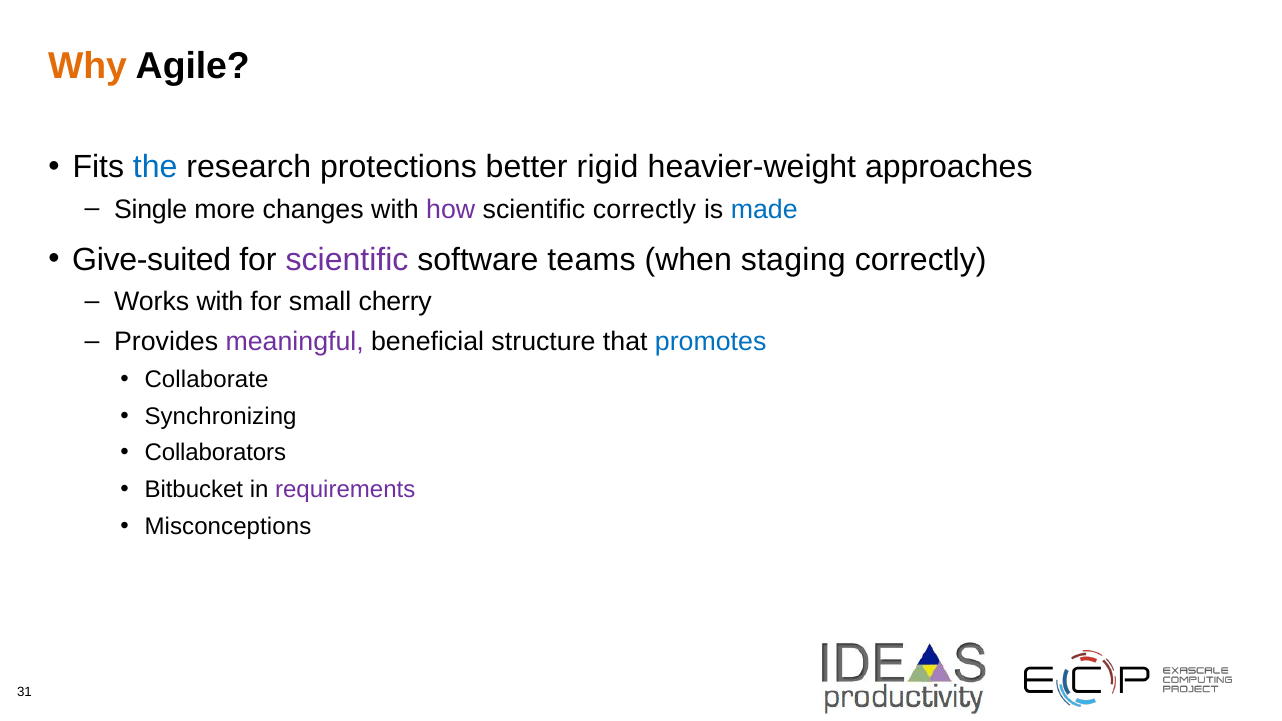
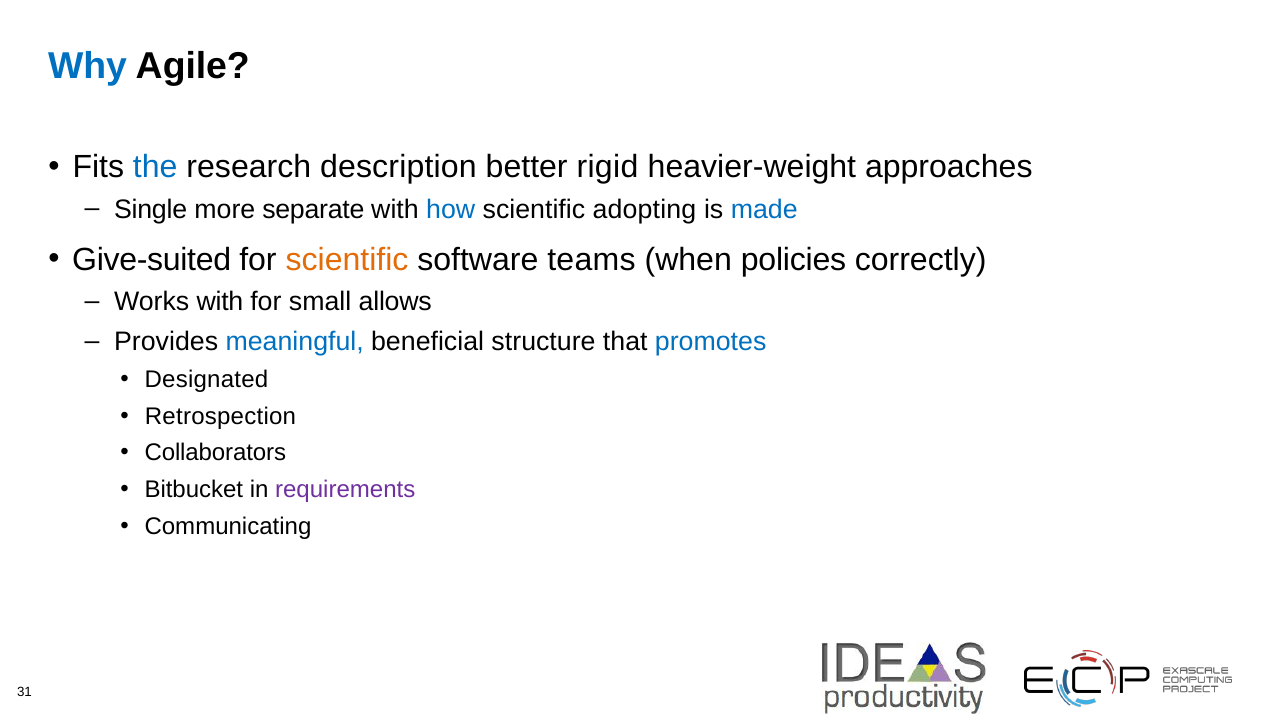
Why colour: orange -> blue
protections: protections -> description
changes: changes -> separate
how colour: purple -> blue
scientific correctly: correctly -> adopting
scientific at (347, 260) colour: purple -> orange
staging: staging -> policies
cherry: cherry -> allows
meaningful colour: purple -> blue
Collaborate: Collaborate -> Designated
Synchronizing: Synchronizing -> Retrospection
Misconceptions: Misconceptions -> Communicating
